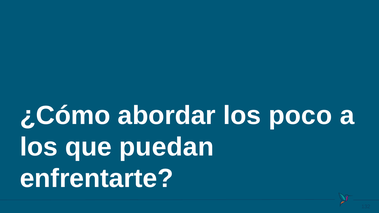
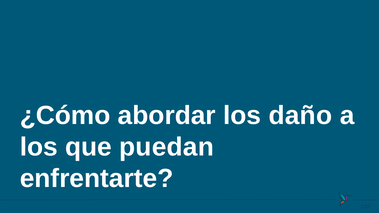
poco: poco -> daño
